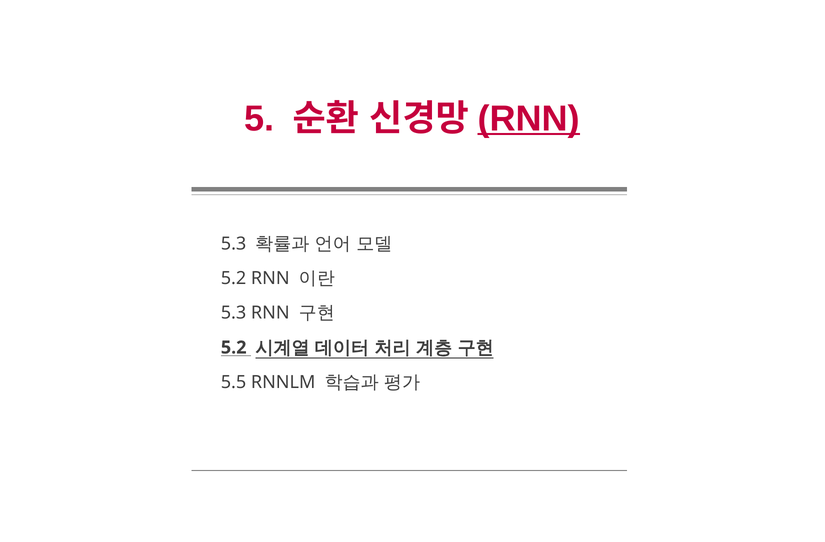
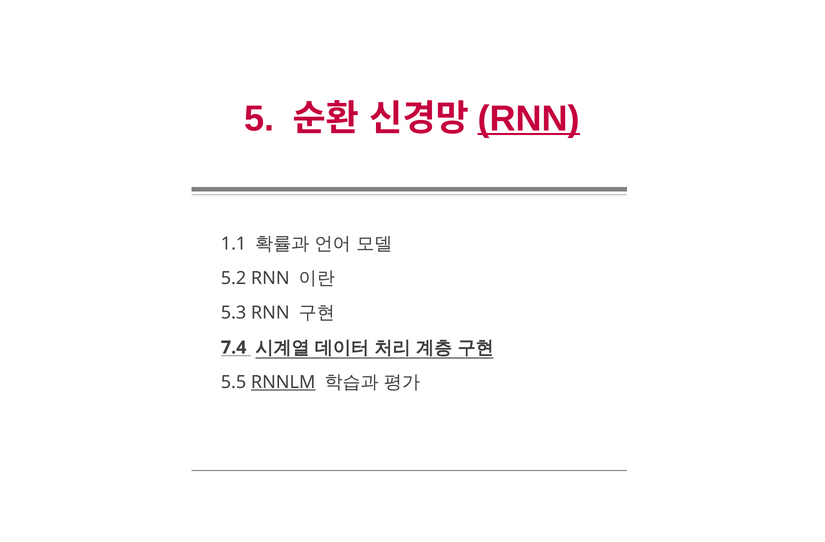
5.3 at (234, 244): 5.3 -> 1.1
5.2 at (234, 347): 5.2 -> 7.4
RNNLM underline: none -> present
